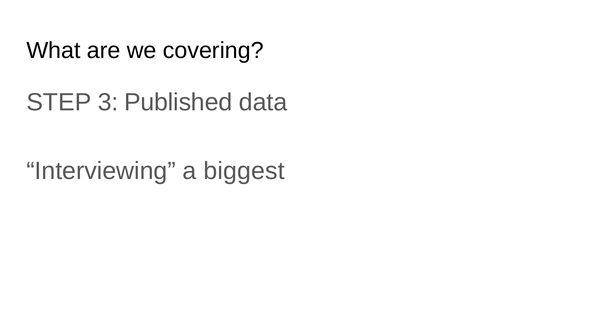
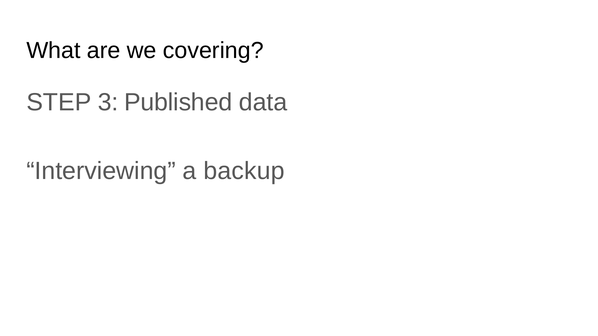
biggest: biggest -> backup
